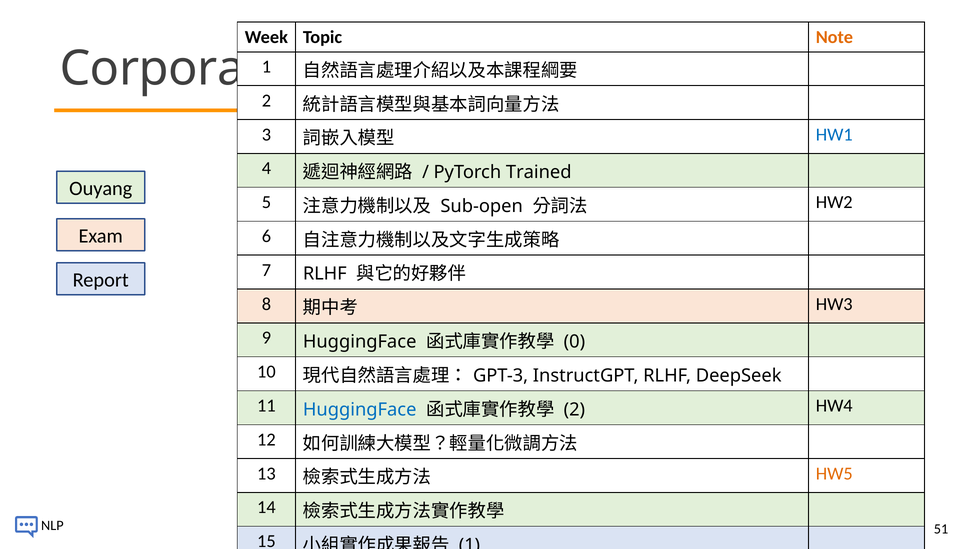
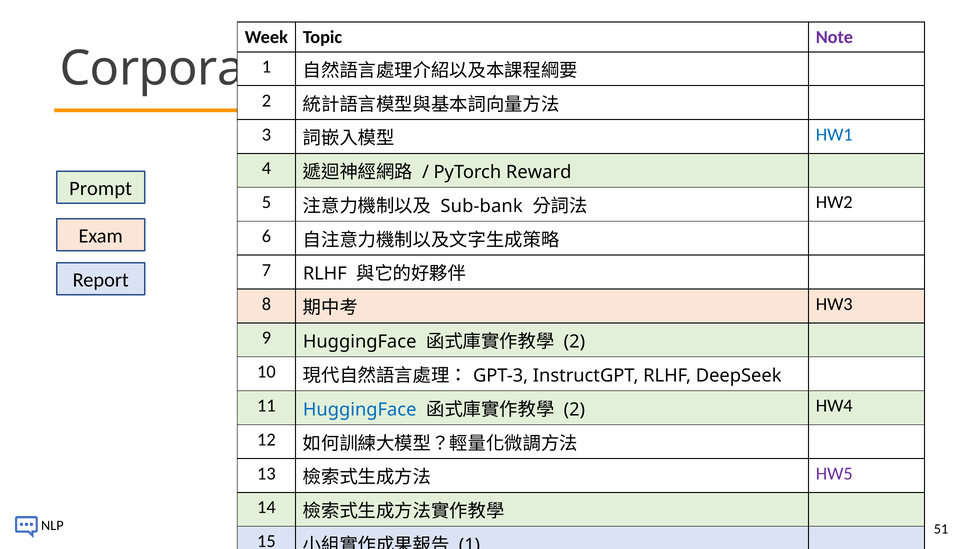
Note colour: orange -> purple
Trained: Trained -> Reward
Ouyang: Ouyang -> Prompt
Sub-open: Sub-open -> Sub-bank
0 at (574, 342): 0 -> 2
HW5 colour: orange -> purple
